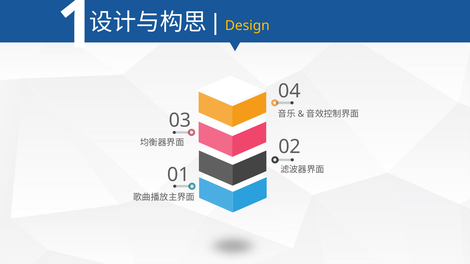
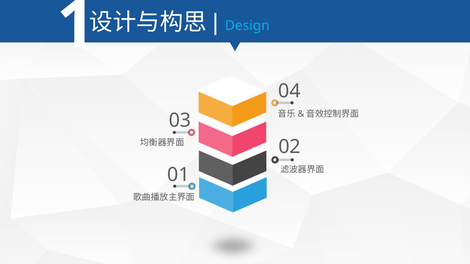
Design colour: yellow -> light blue
